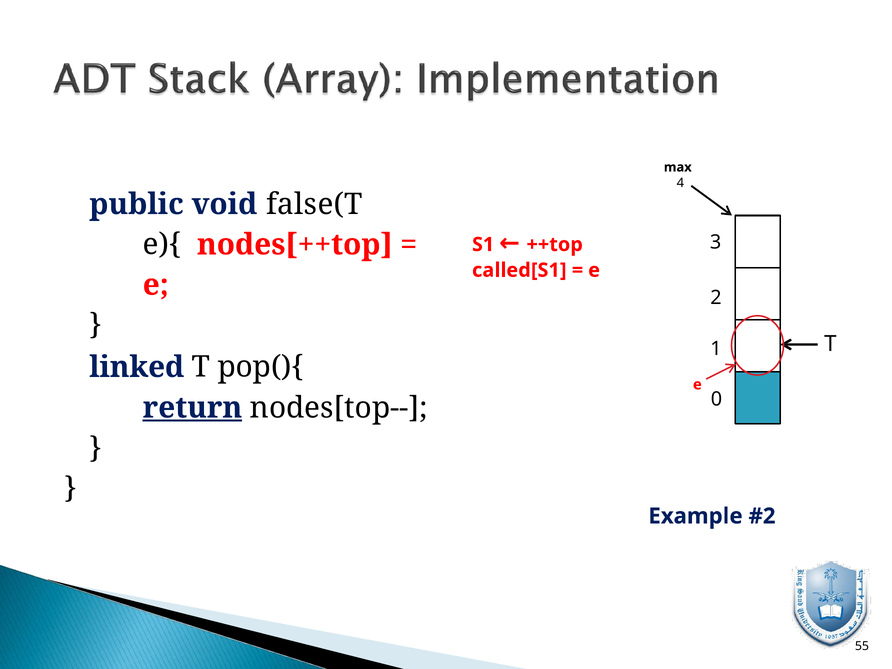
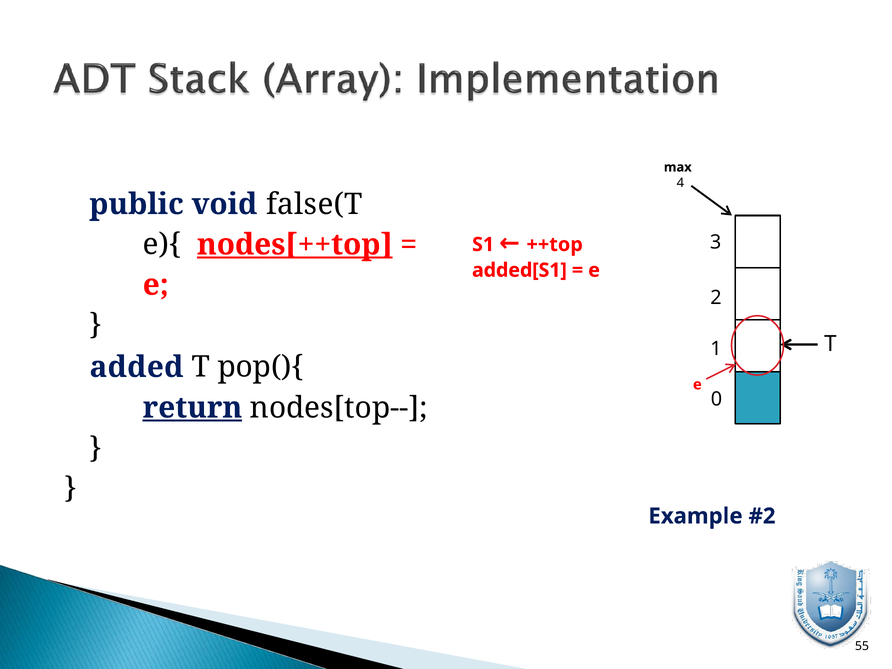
nodes[++top underline: none -> present
called[S1: called[S1 -> added[S1
linked: linked -> added
